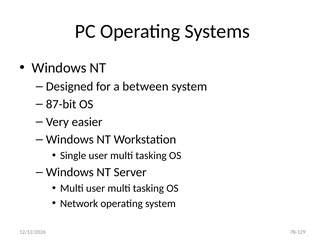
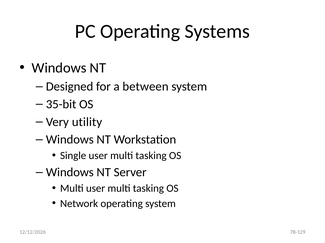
87-bit: 87-bit -> 35-bit
easier: easier -> utility
